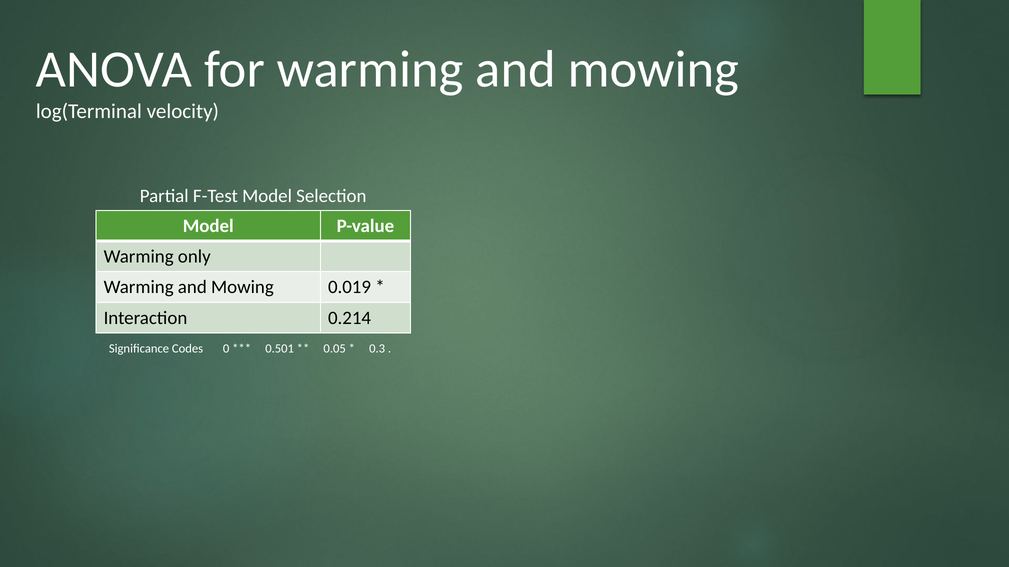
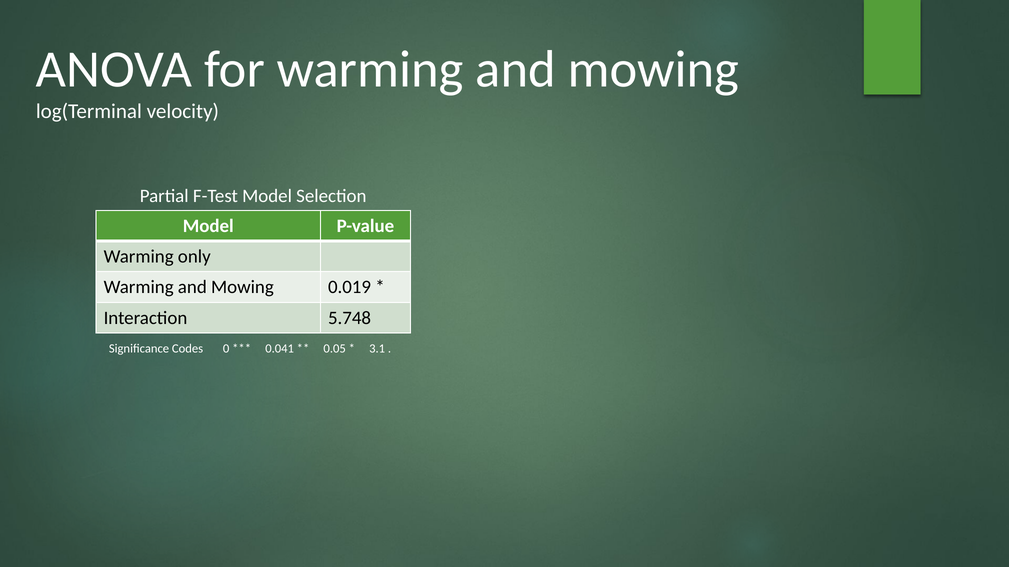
0.214: 0.214 -> 5.748
0.501: 0.501 -> 0.041
0.3: 0.3 -> 3.1
